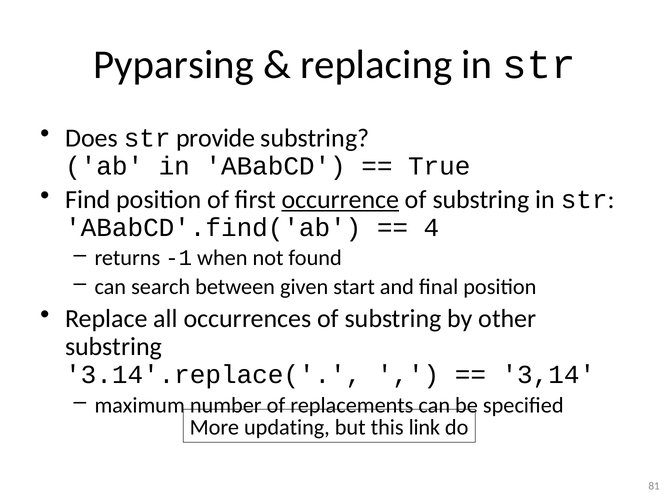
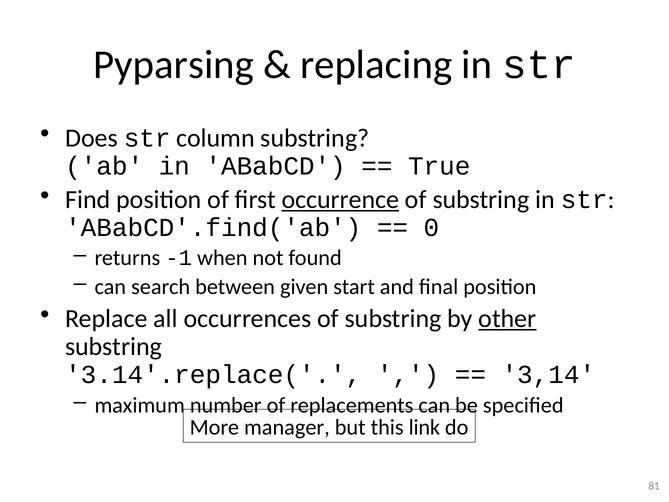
provide: provide -> column
4: 4 -> 0
other underline: none -> present
updating: updating -> manager
